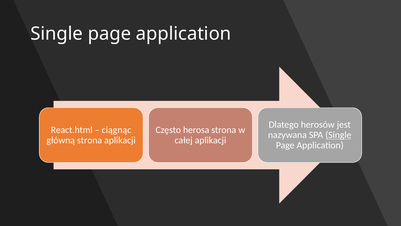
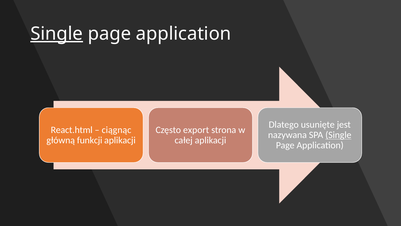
Single at (57, 34) underline: none -> present
herosów: herosów -> usunięte
herosa: herosa -> export
główną strona: strona -> funkcji
